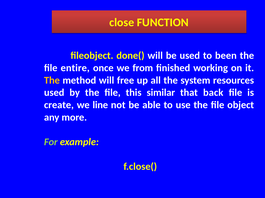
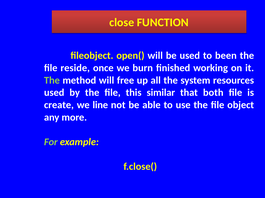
done(: done( -> open(
entire: entire -> reside
from: from -> burn
The at (52, 81) colour: yellow -> light green
back: back -> both
